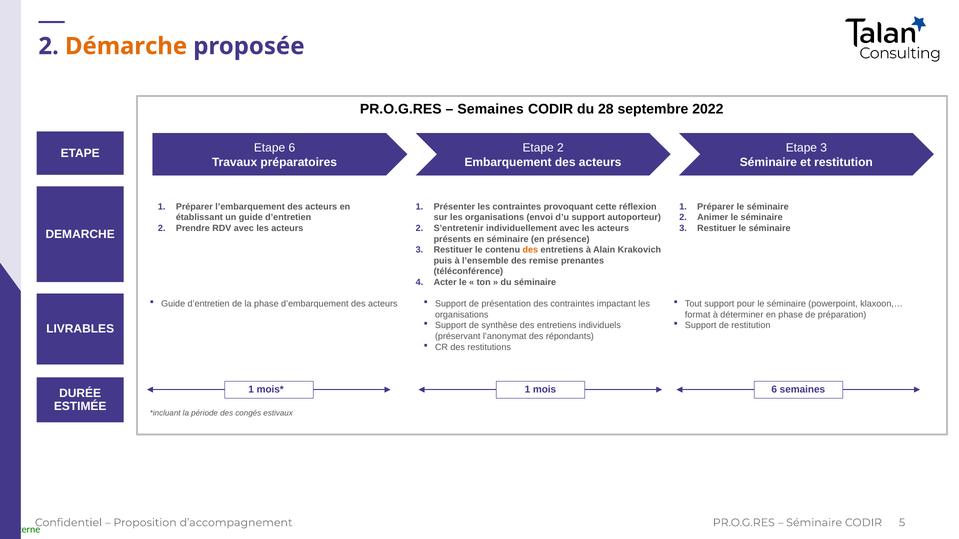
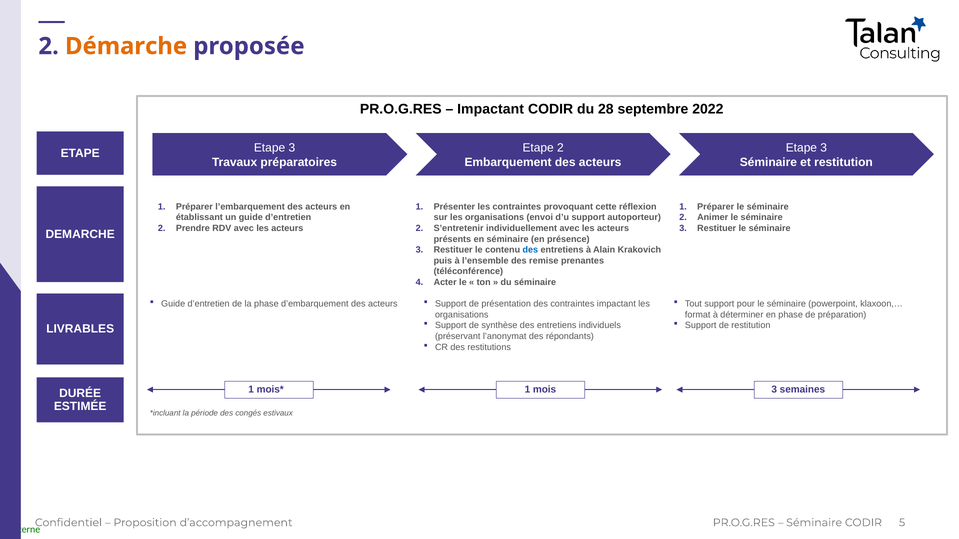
Semaines at (491, 109): Semaines -> Impactant
6 at (292, 148): 6 -> 3
des at (530, 250) colour: orange -> blue
mois 6: 6 -> 3
